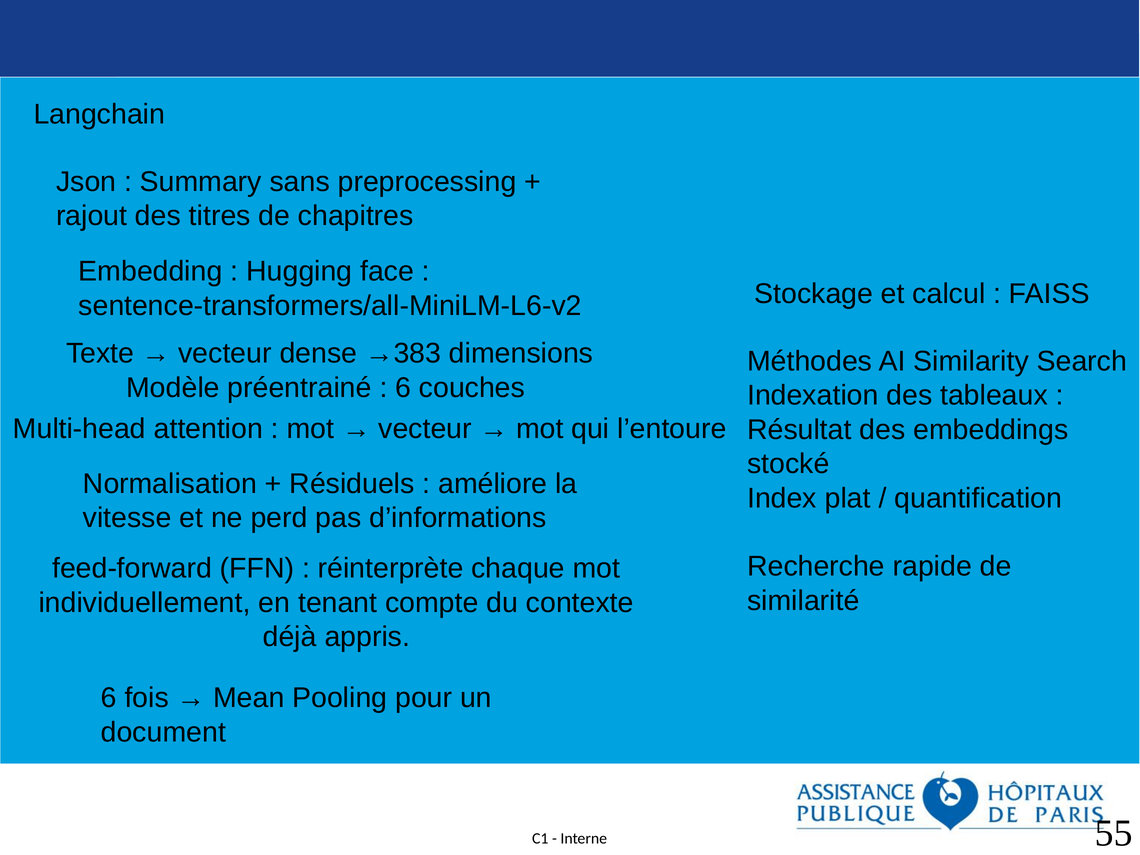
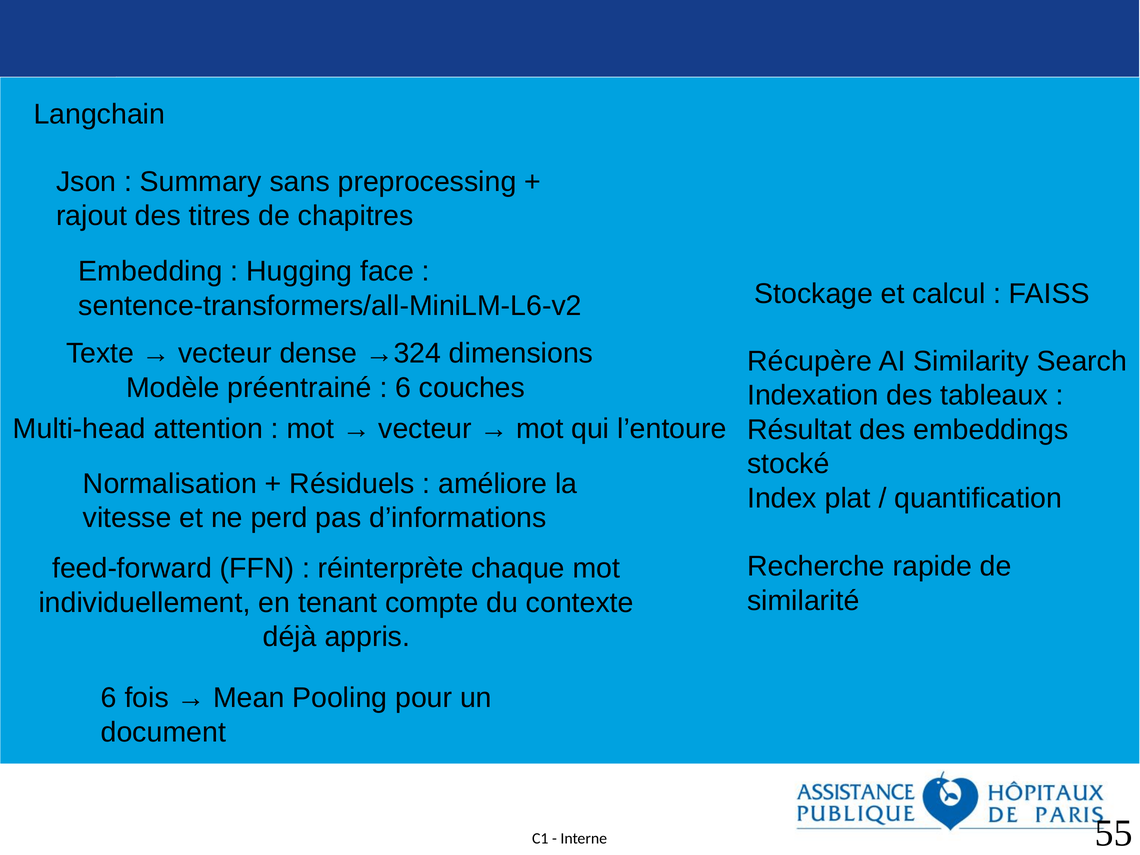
→383: →383 -> →324
Méthodes: Méthodes -> Récupère
